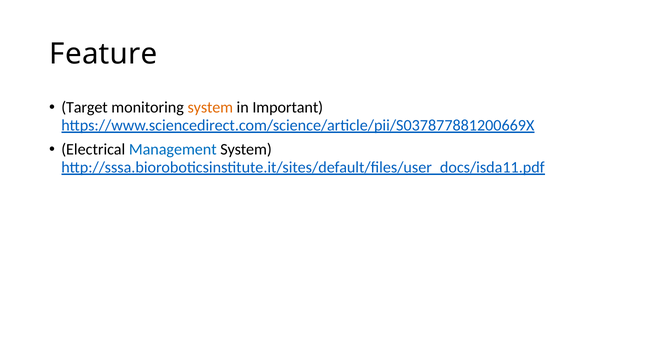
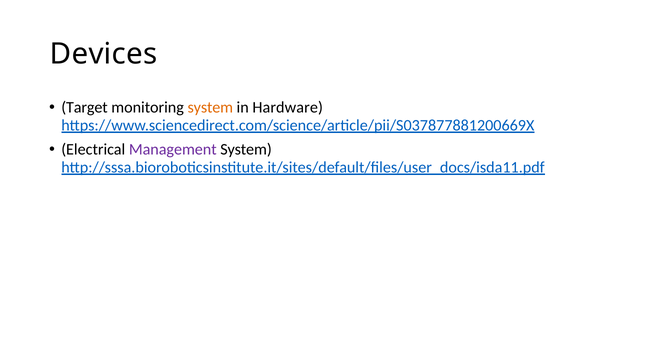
Feature: Feature -> Devices
Important: Important -> Hardware
Management colour: blue -> purple
